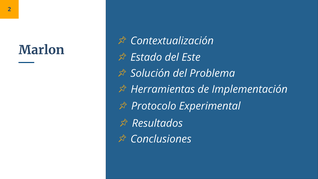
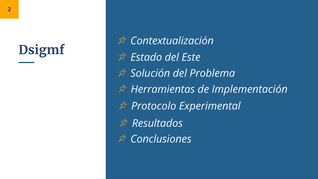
Marlon: Marlon -> Dsigmf
